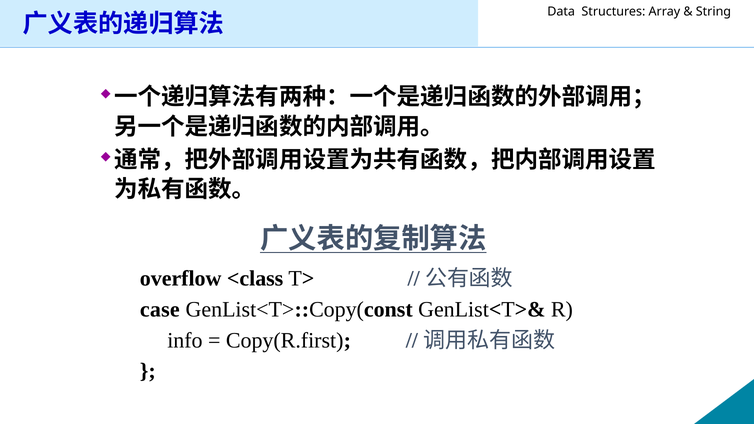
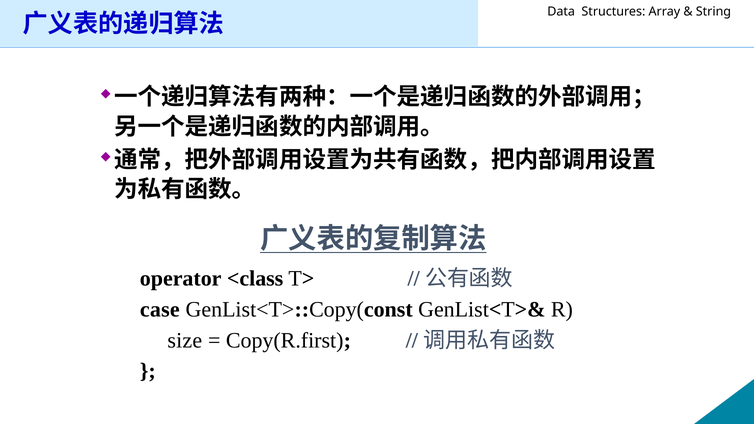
overflow: overflow -> operator
info: info -> size
